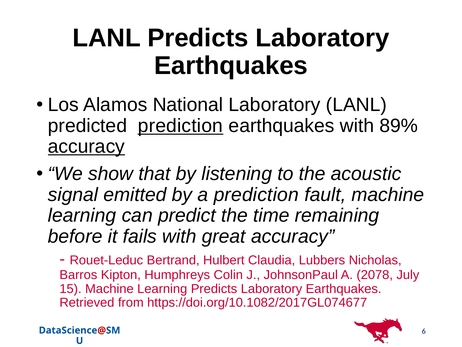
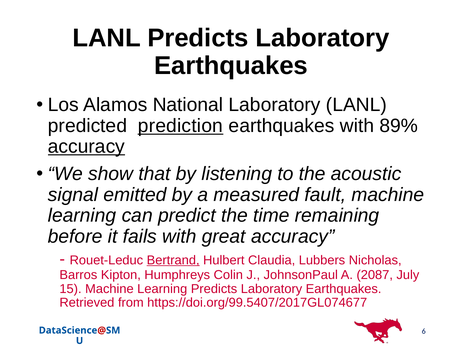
a prediction: prediction -> measured
Bertrand underline: none -> present
2078: 2078 -> 2087
https://doi.org/10.1082/2017GL074677: https://doi.org/10.1082/2017GL074677 -> https://doi.org/99.5407/2017GL074677
